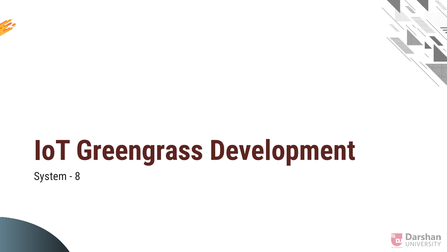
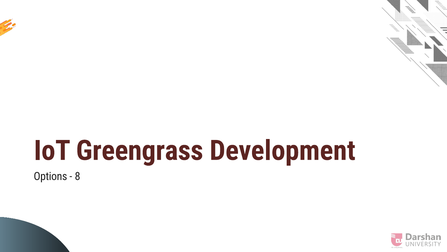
System: System -> Options
